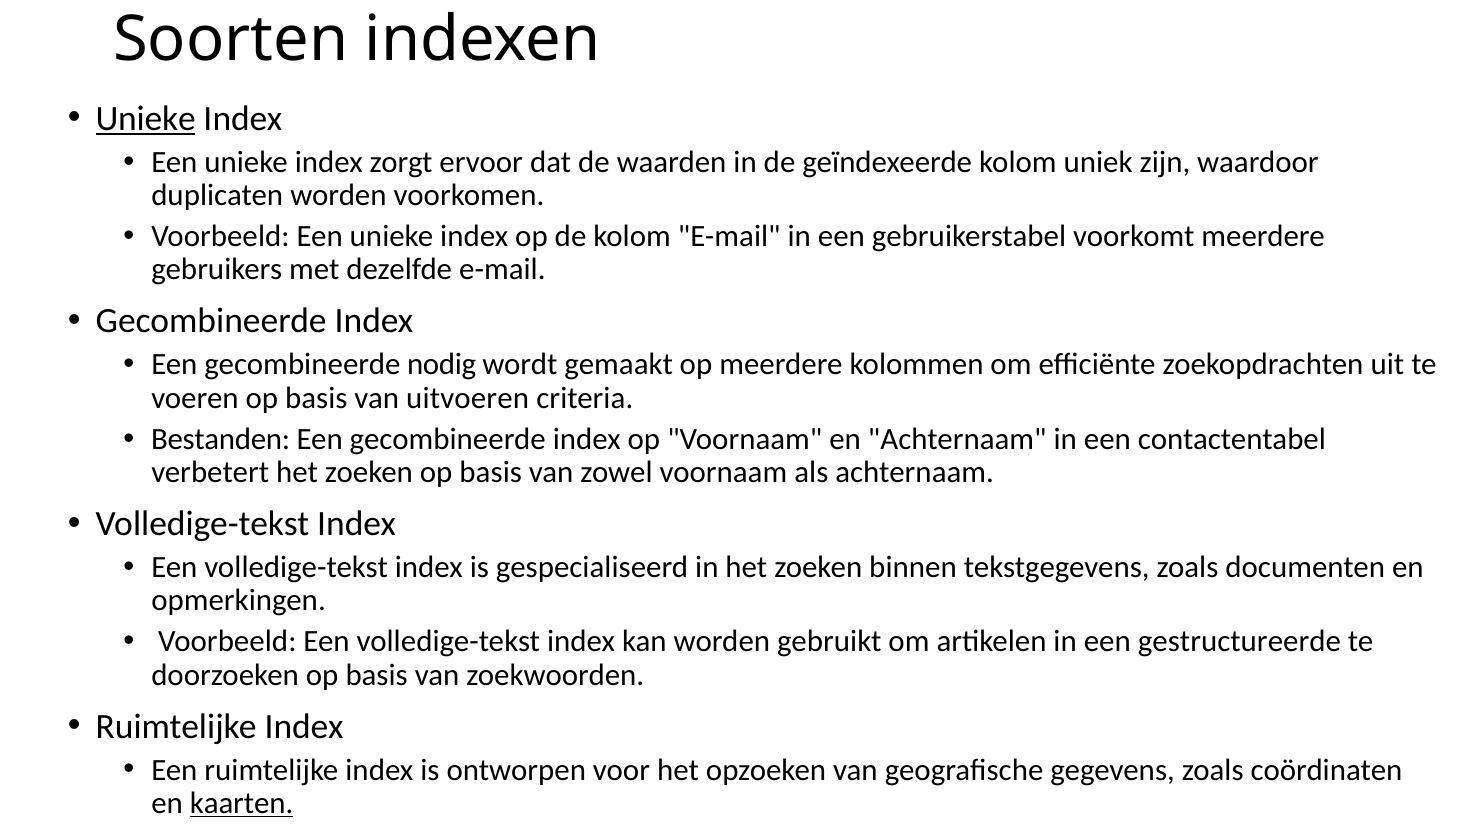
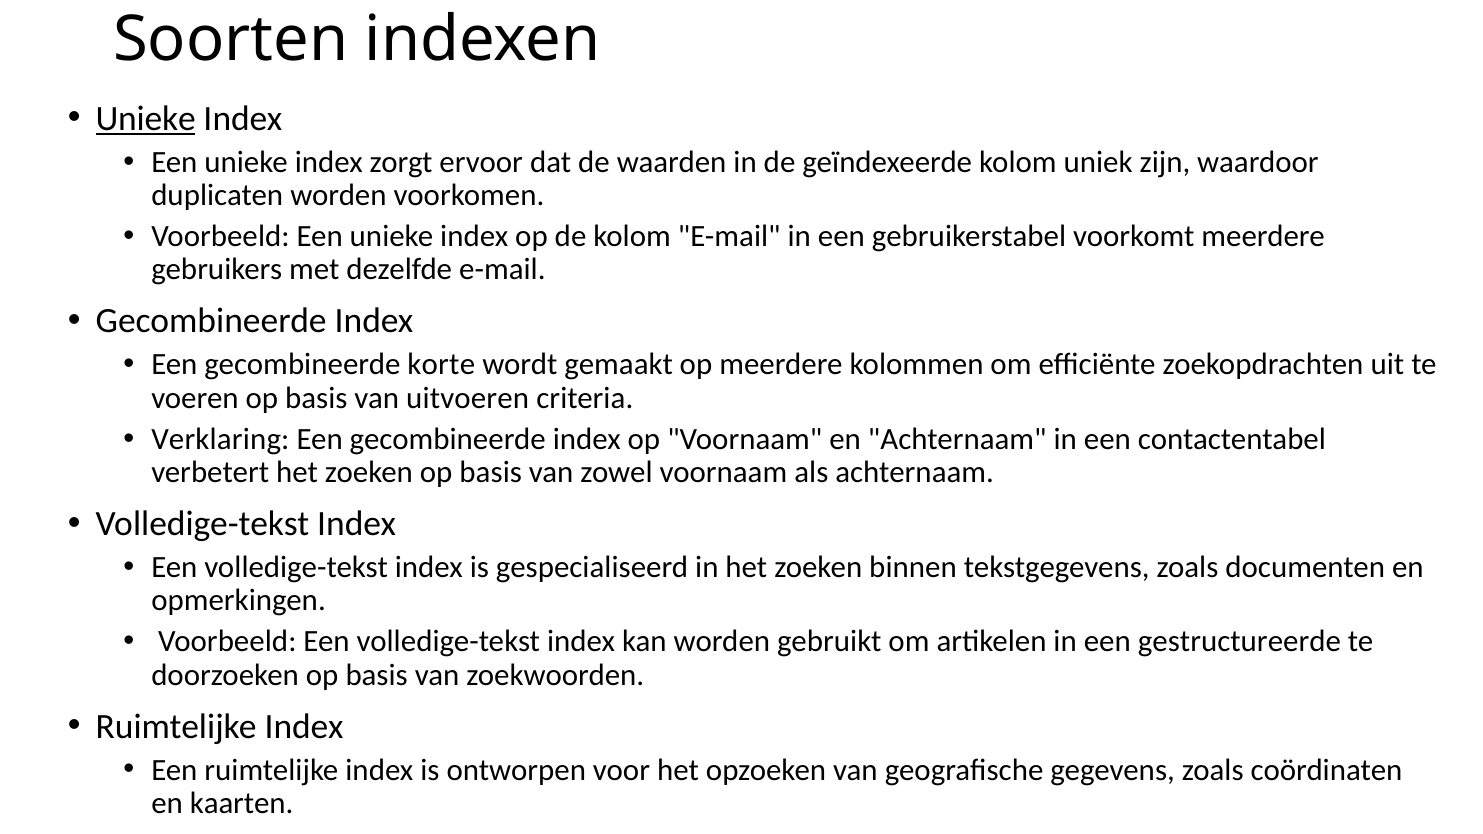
nodig: nodig -> korte
Bestanden: Bestanden -> Verklaring
kaarten underline: present -> none
